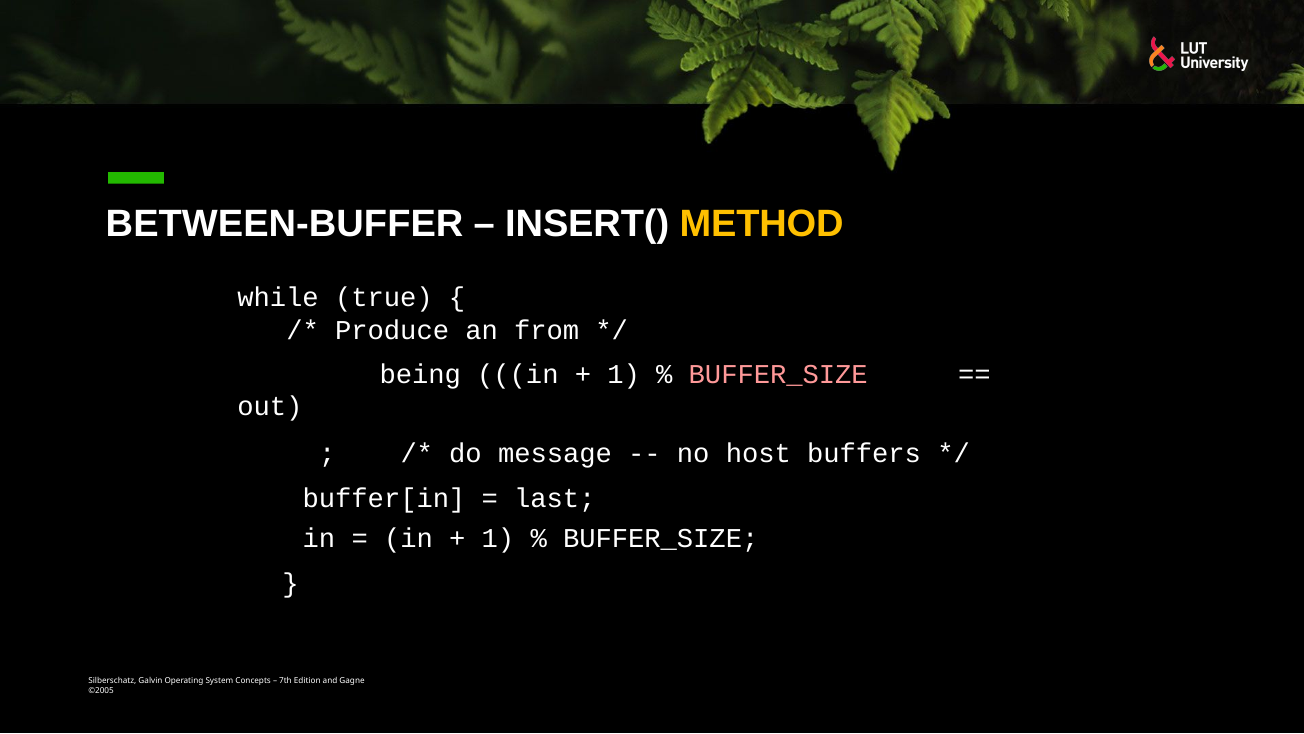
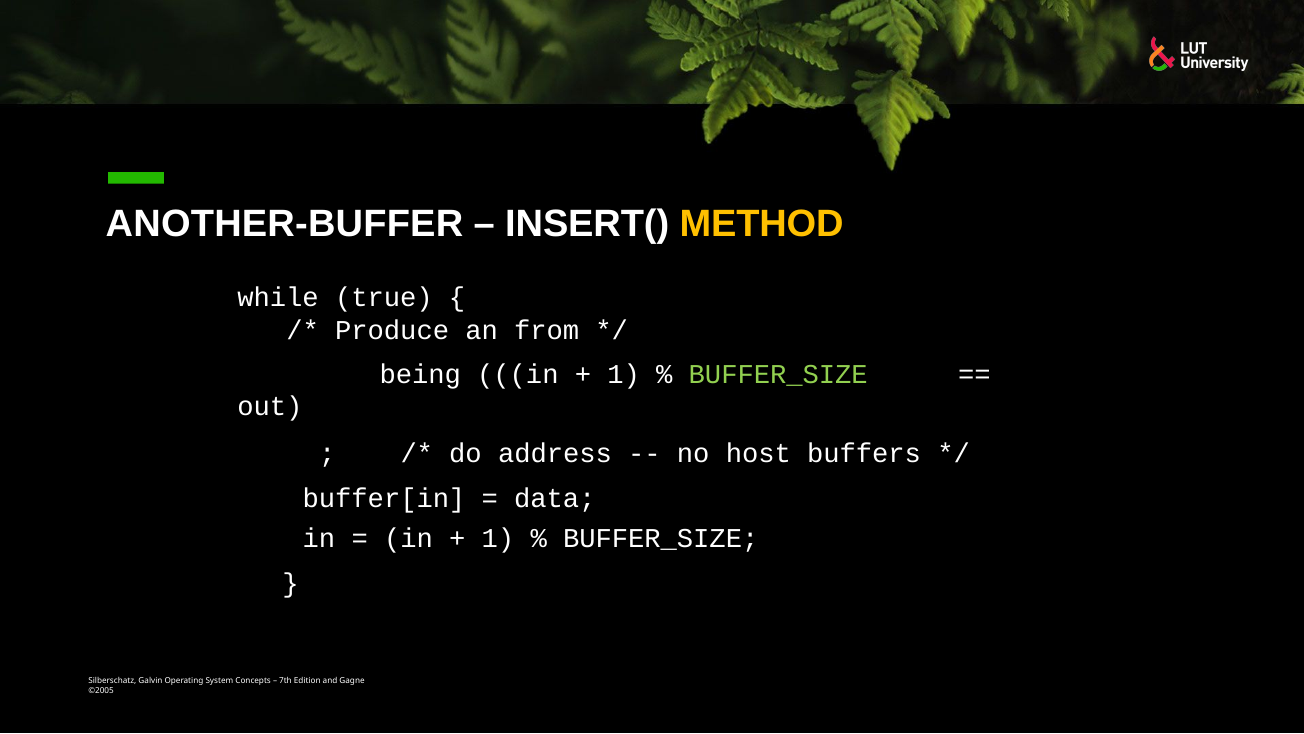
BETWEEN-BUFFER: BETWEEN-BUFFER -> ANOTHER-BUFFER
BUFFER_SIZE at (778, 374) colour: pink -> light green
message: message -> address
last: last -> data
